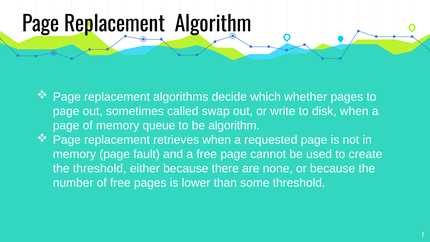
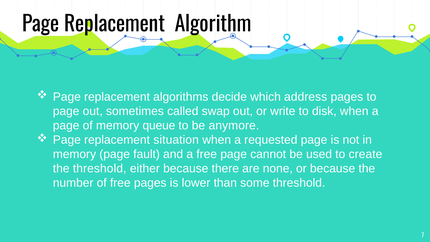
whether: whether -> address
be algorithm: algorithm -> anymore
retrieves: retrieves -> situation
